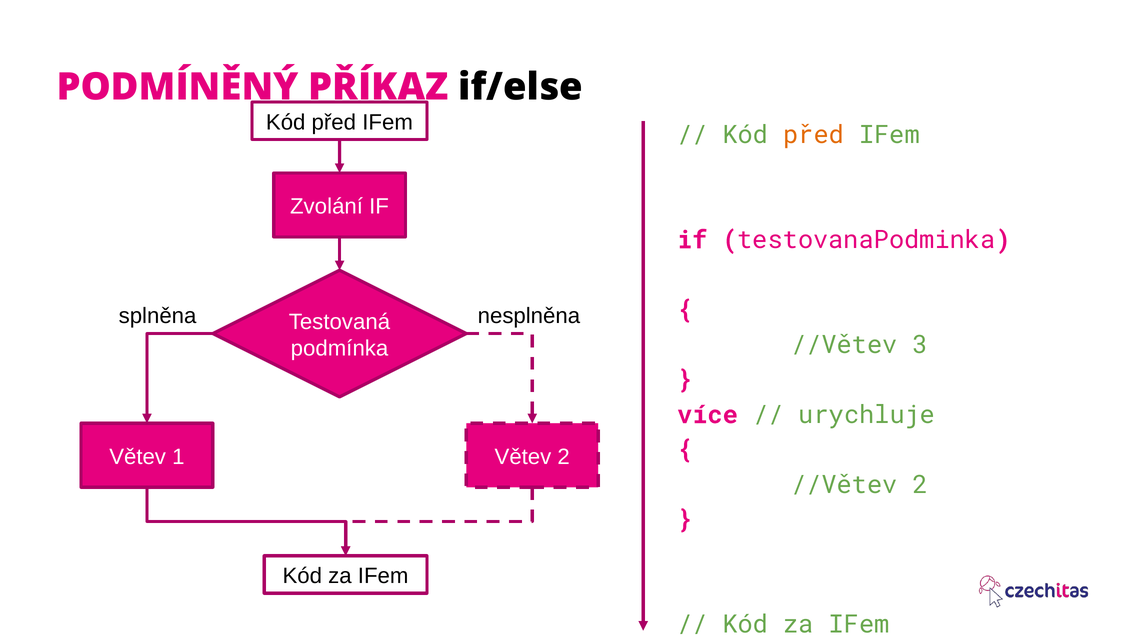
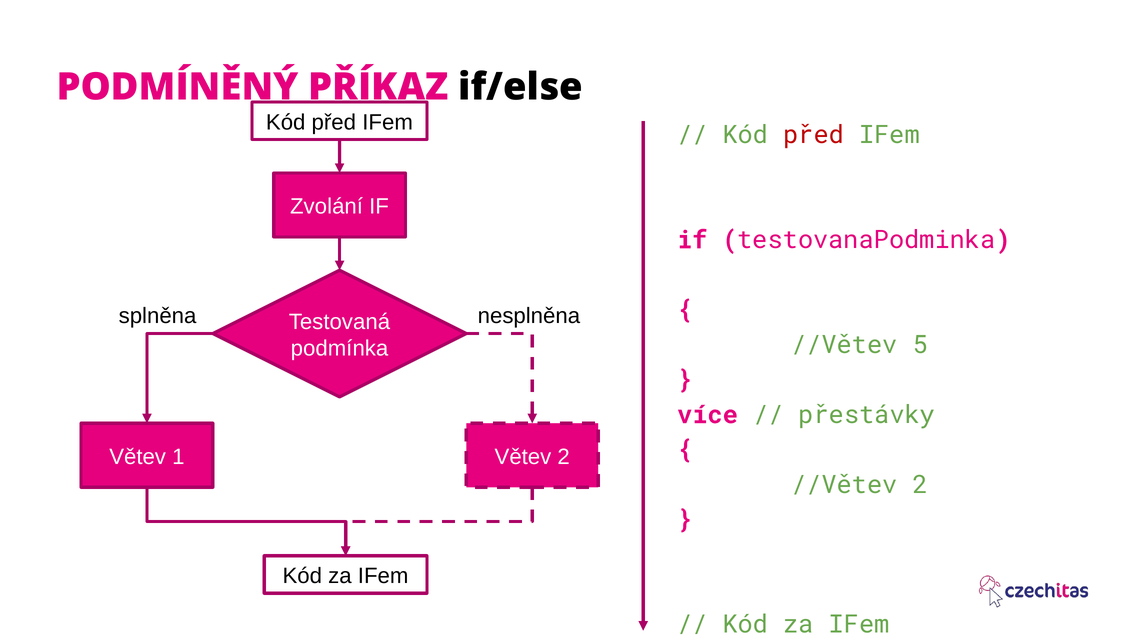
před at (814, 135) colour: orange -> red
3: 3 -> 5
urychluje: urychluje -> přestávky
